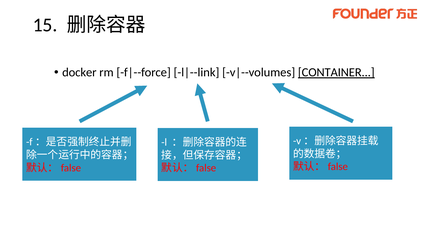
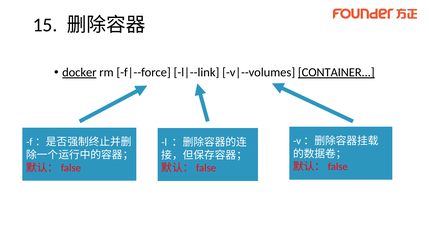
docker underline: none -> present
